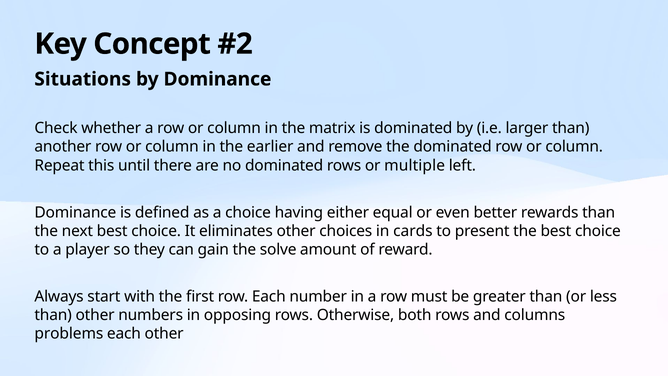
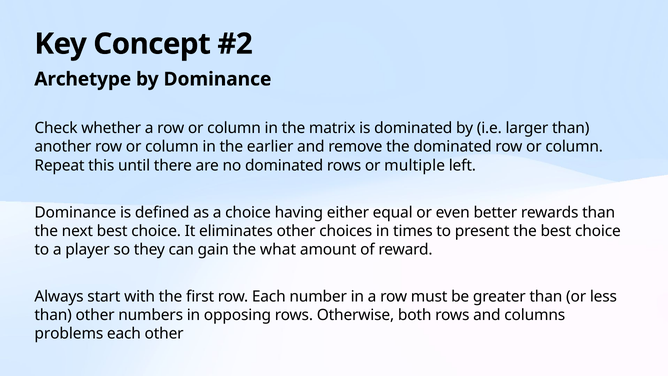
Situations: Situations -> Archetype
cards: cards -> times
solve: solve -> what
